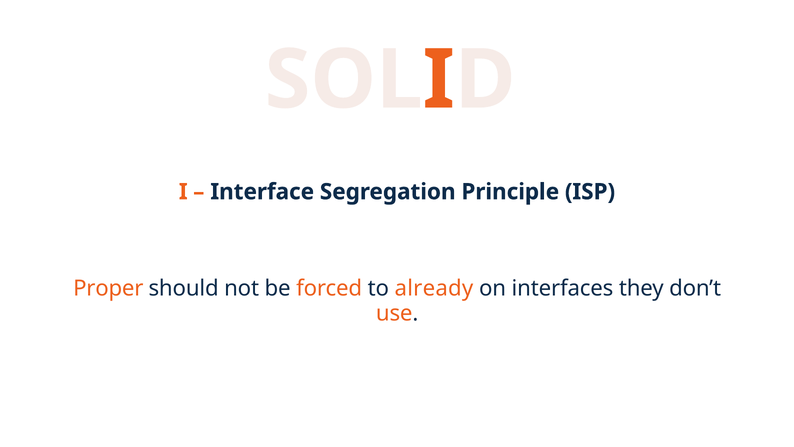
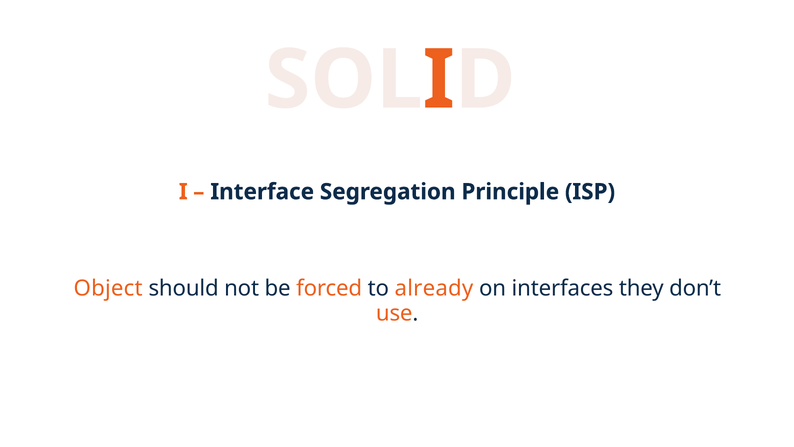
Proper: Proper -> Object
